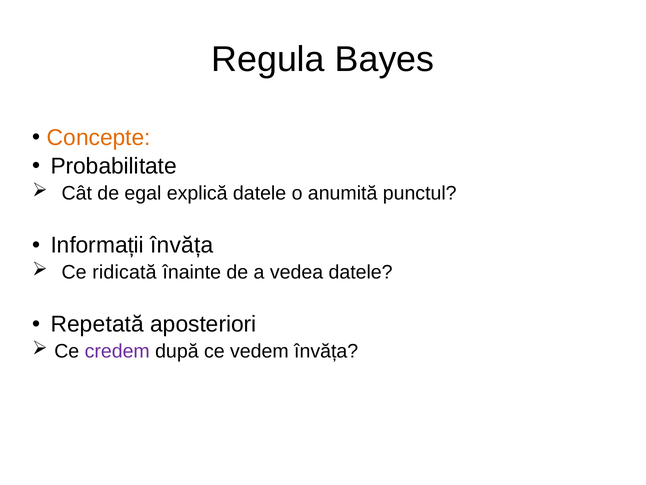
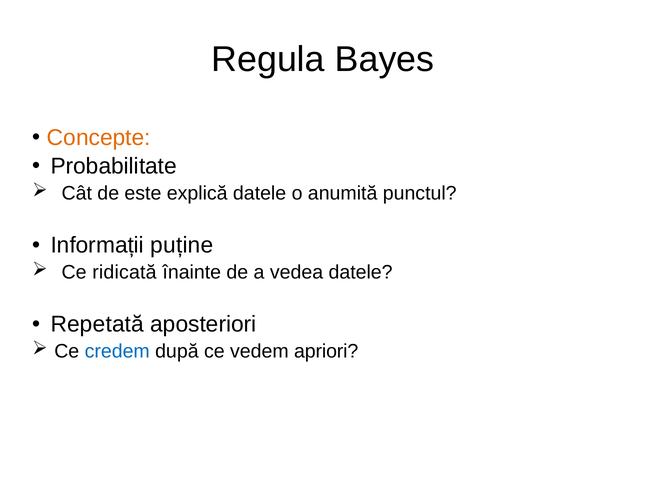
egal: egal -> este
Informații învăța: învăța -> puține
credem colour: purple -> blue
vedem învăța: învăța -> apriori
